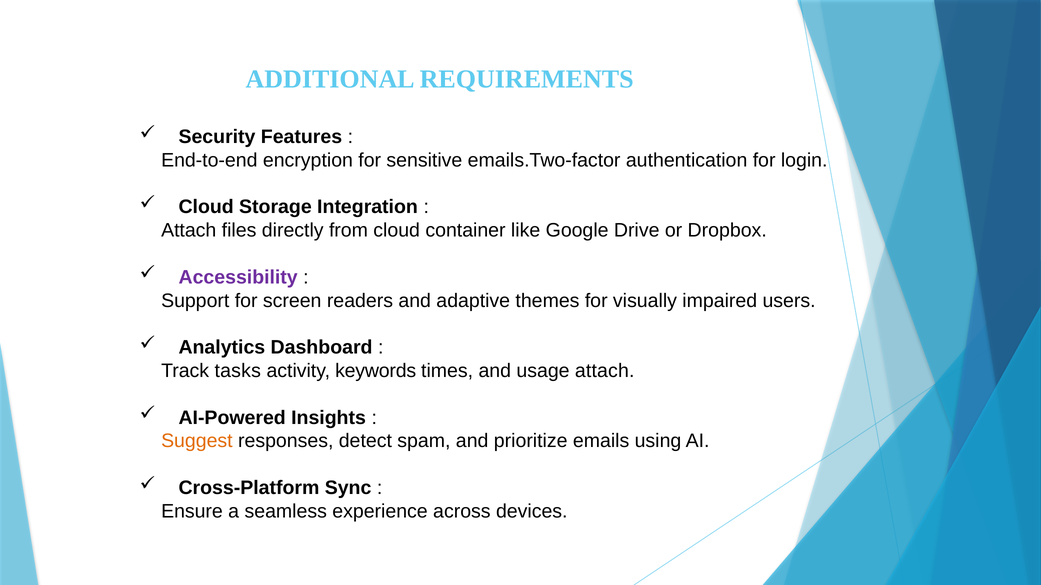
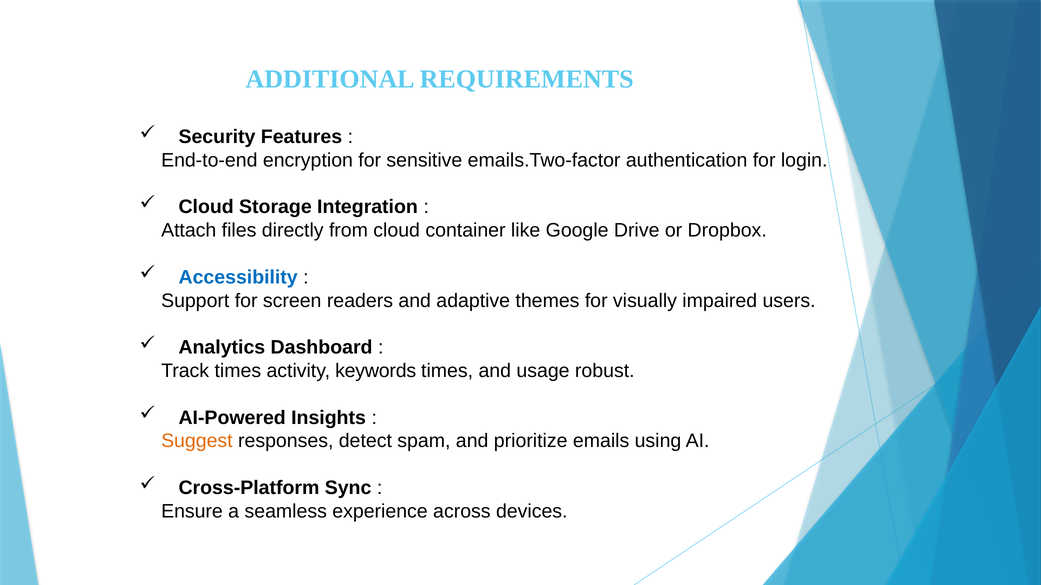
Accessibility colour: purple -> blue
Track tasks: tasks -> times
usage attach: attach -> robust
